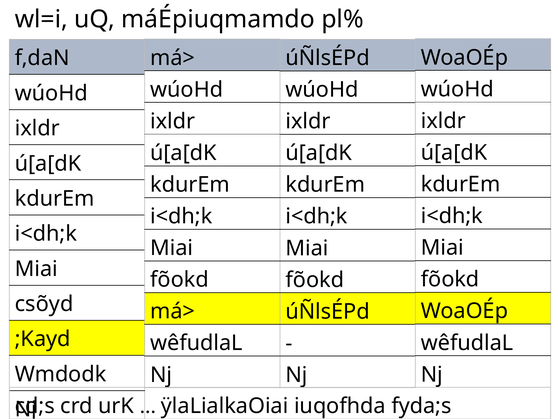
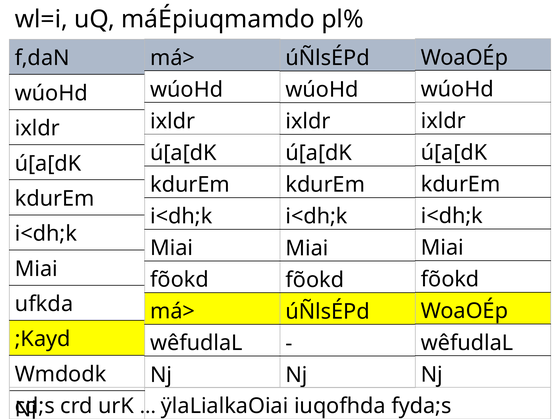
csõyd: csõyd -> ufkda
